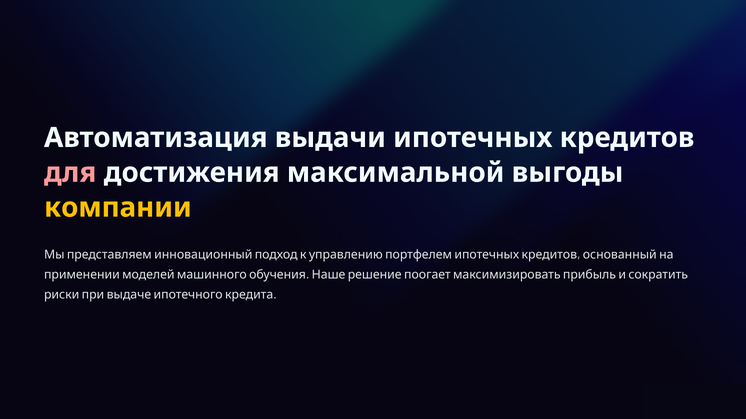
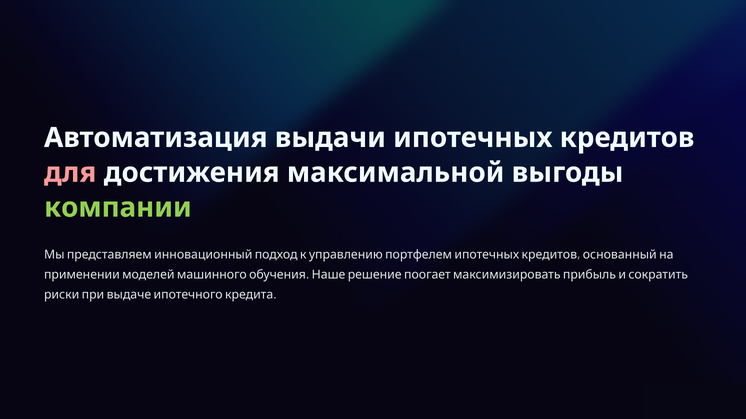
компании colour: yellow -> light green
